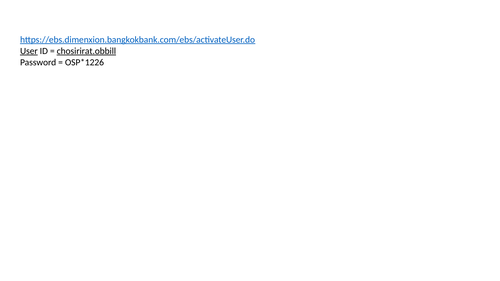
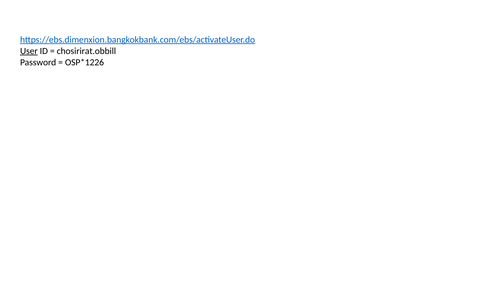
chosirirat.obbill underline: present -> none
